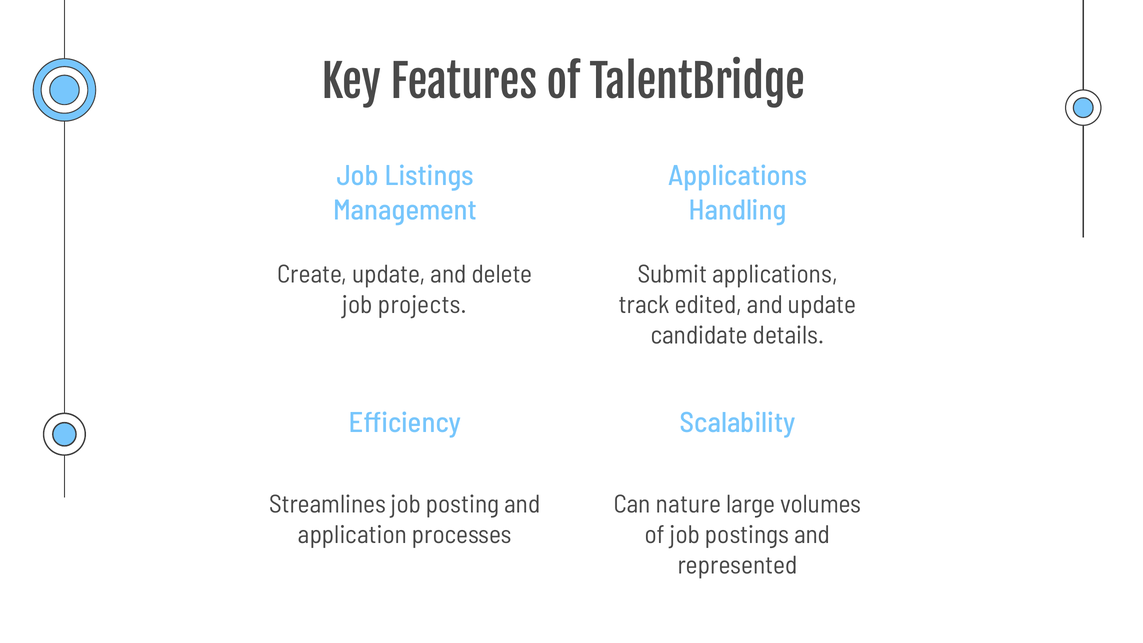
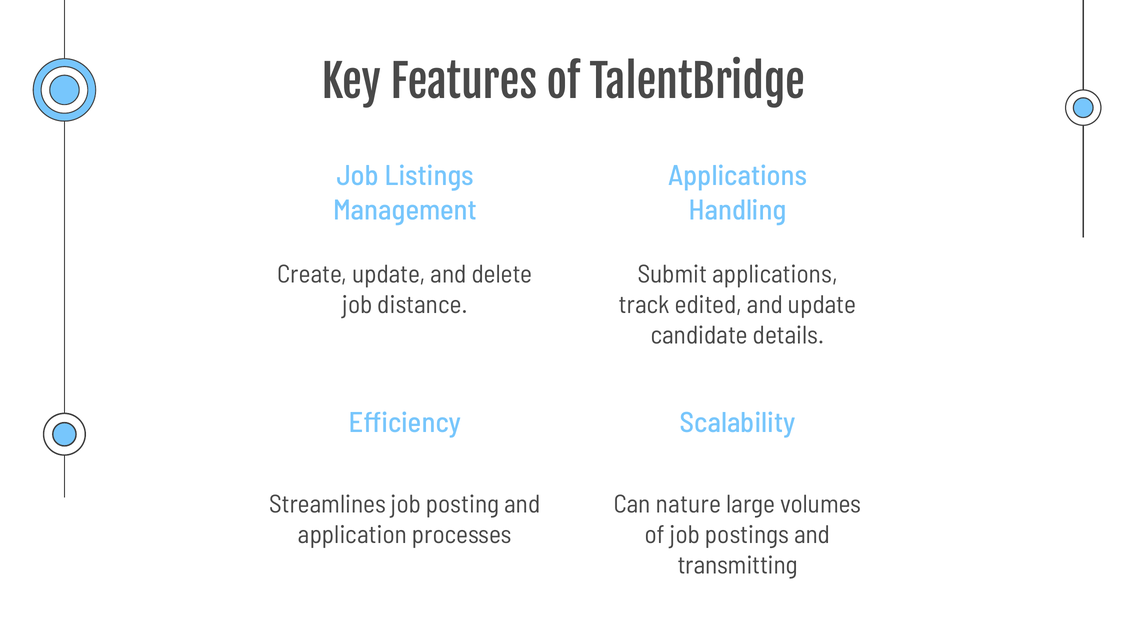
projects: projects -> distance
represented: represented -> transmitting
